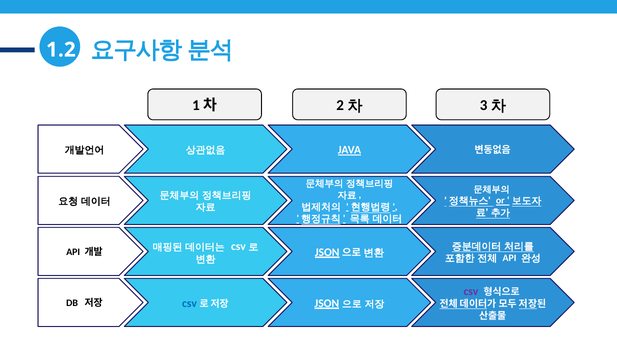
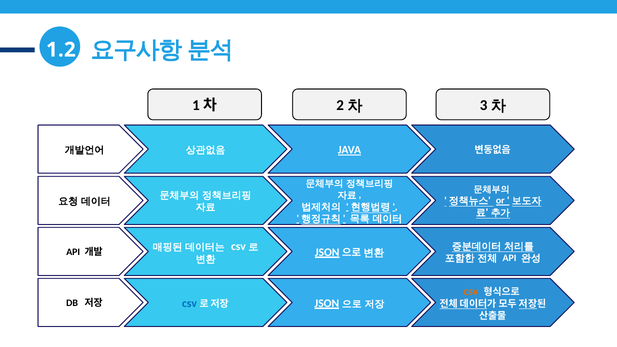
csv at (471, 291) colour: purple -> orange
